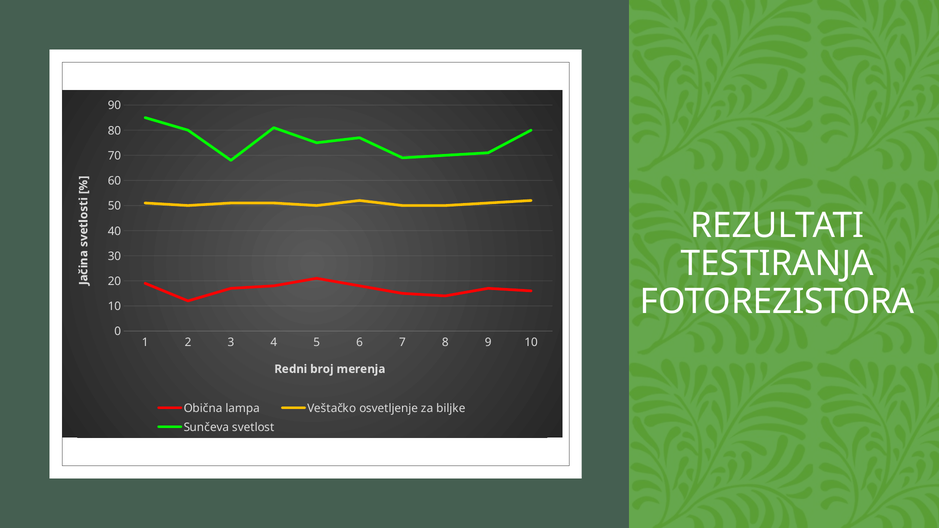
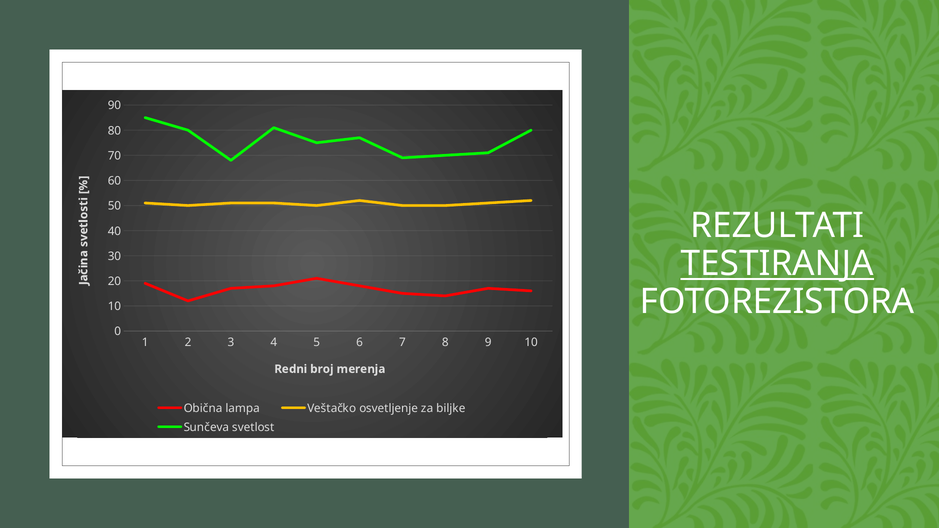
TESTIRANJA underline: none -> present
